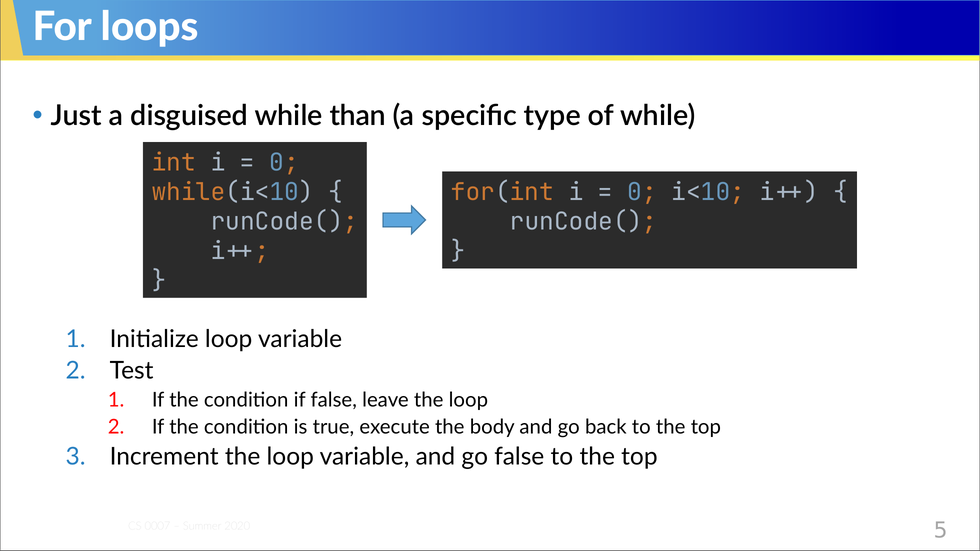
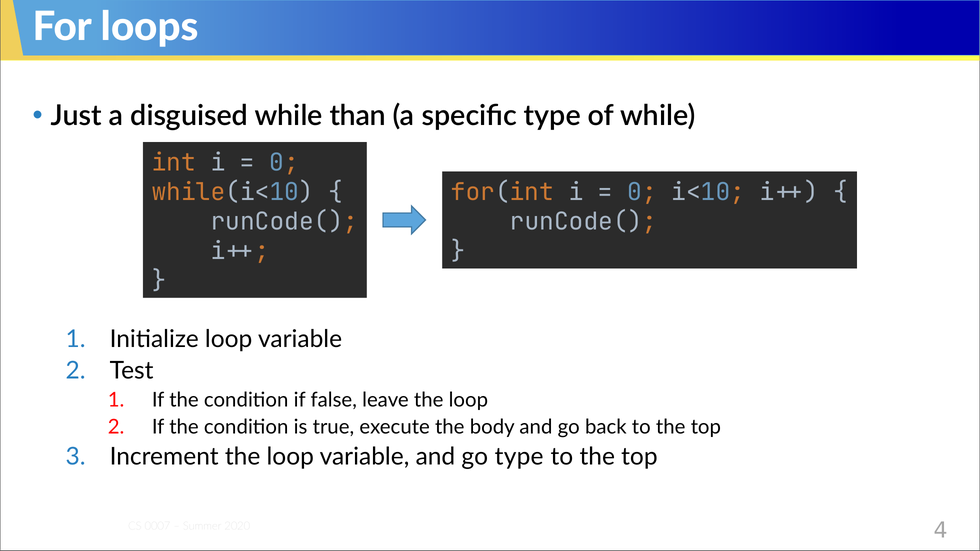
go false: false -> type
5: 5 -> 4
